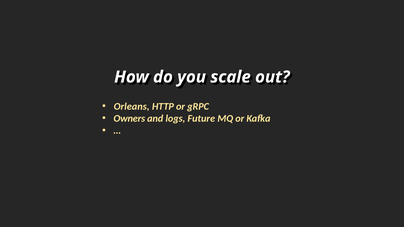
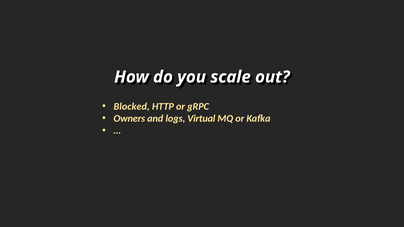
Orleans: Orleans -> Blocked
Future: Future -> Virtual
